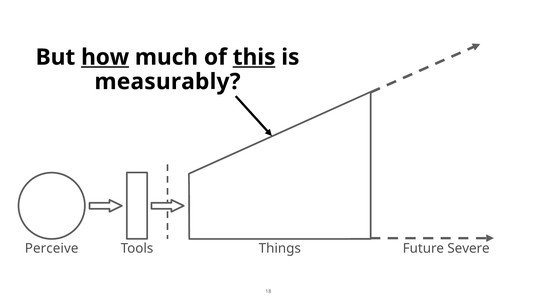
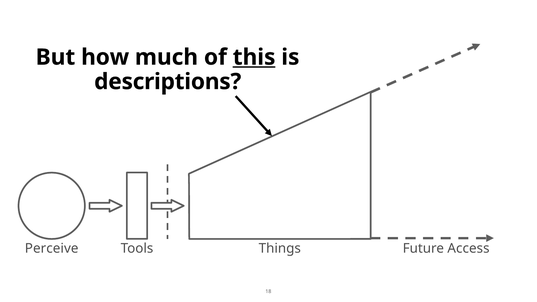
how underline: present -> none
measurably: measurably -> descriptions
Severe: Severe -> Access
